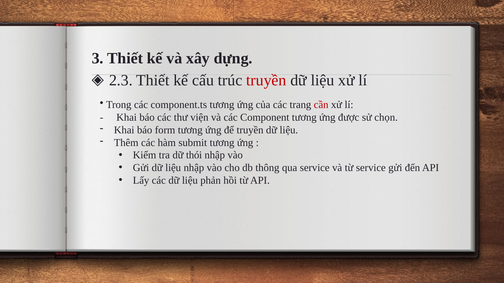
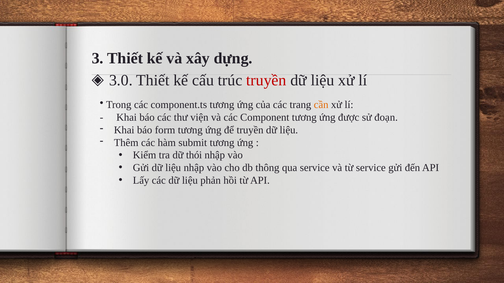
2.3: 2.3 -> 3.0
cần colour: red -> orange
chọn: chọn -> đoạn
